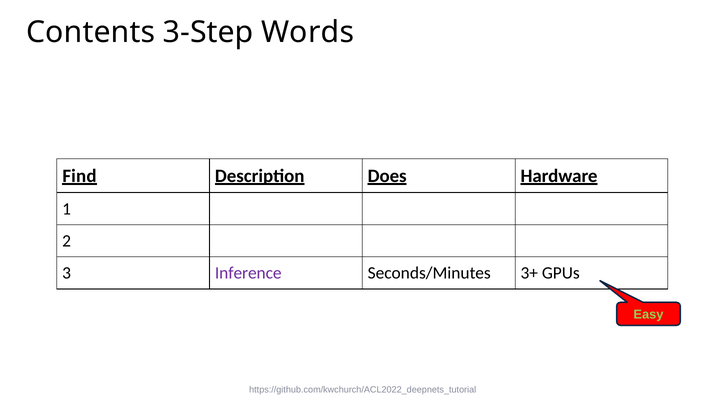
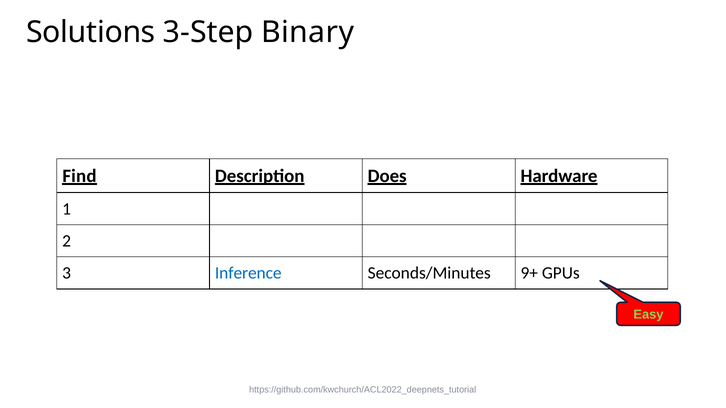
Contents: Contents -> Solutions
Words: Words -> Binary
Inference colour: purple -> blue
3+: 3+ -> 9+
